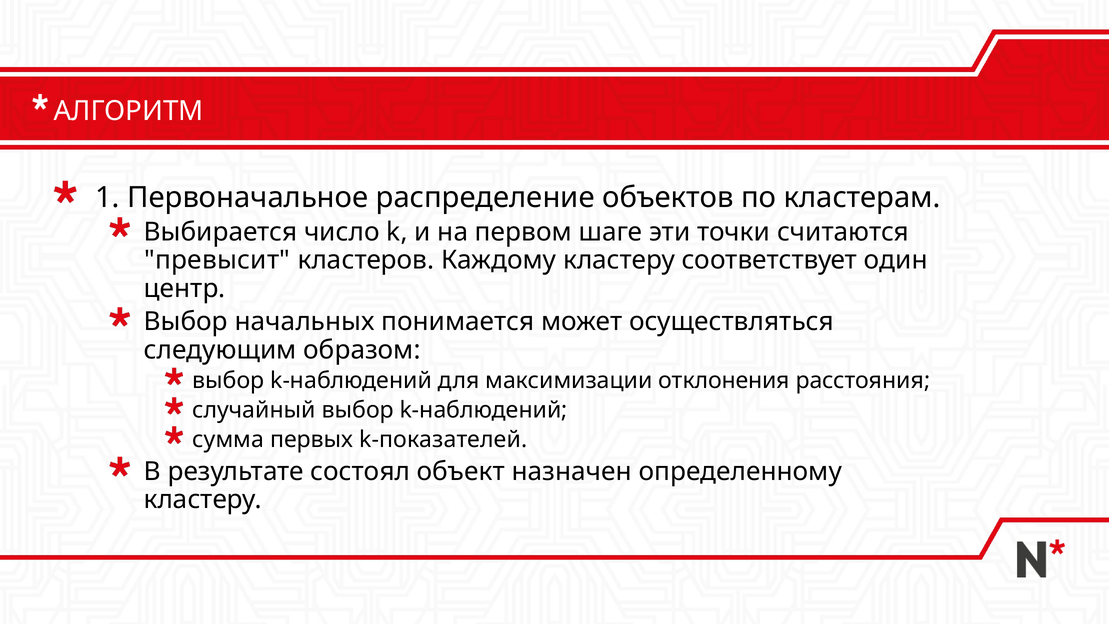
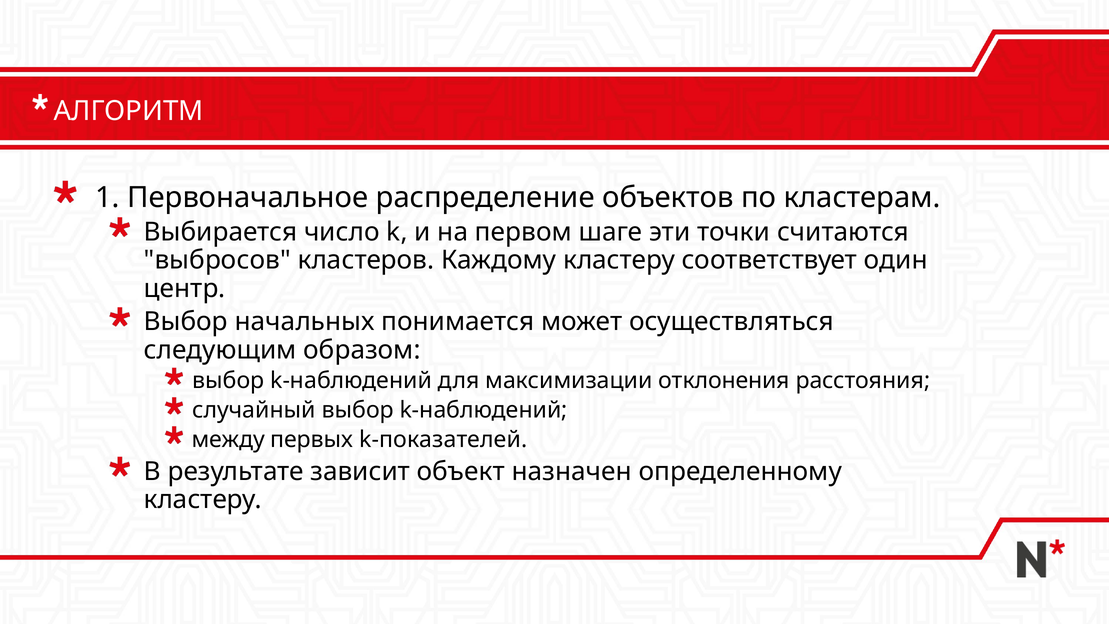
превысит: превысит -> выбросов
сумма: сумма -> между
состоял: состоял -> зависит
